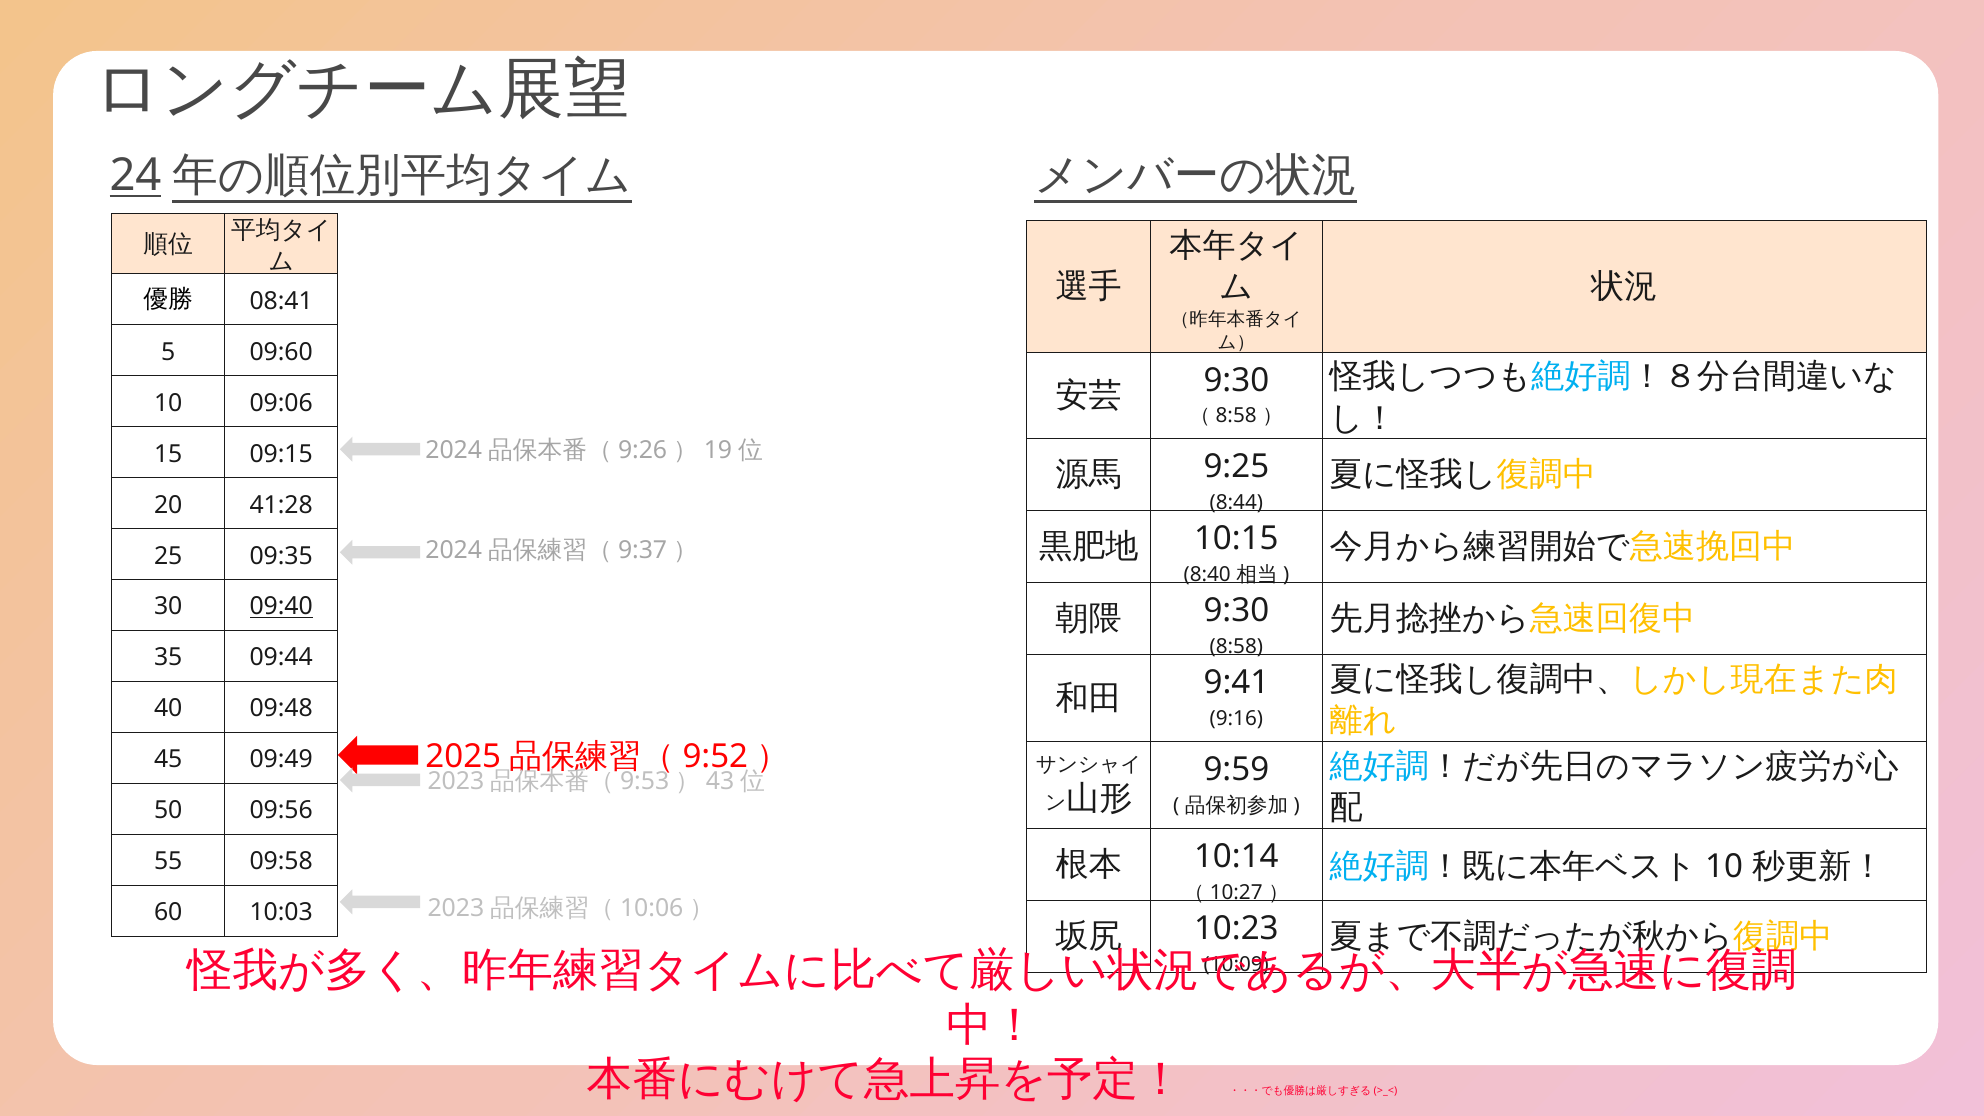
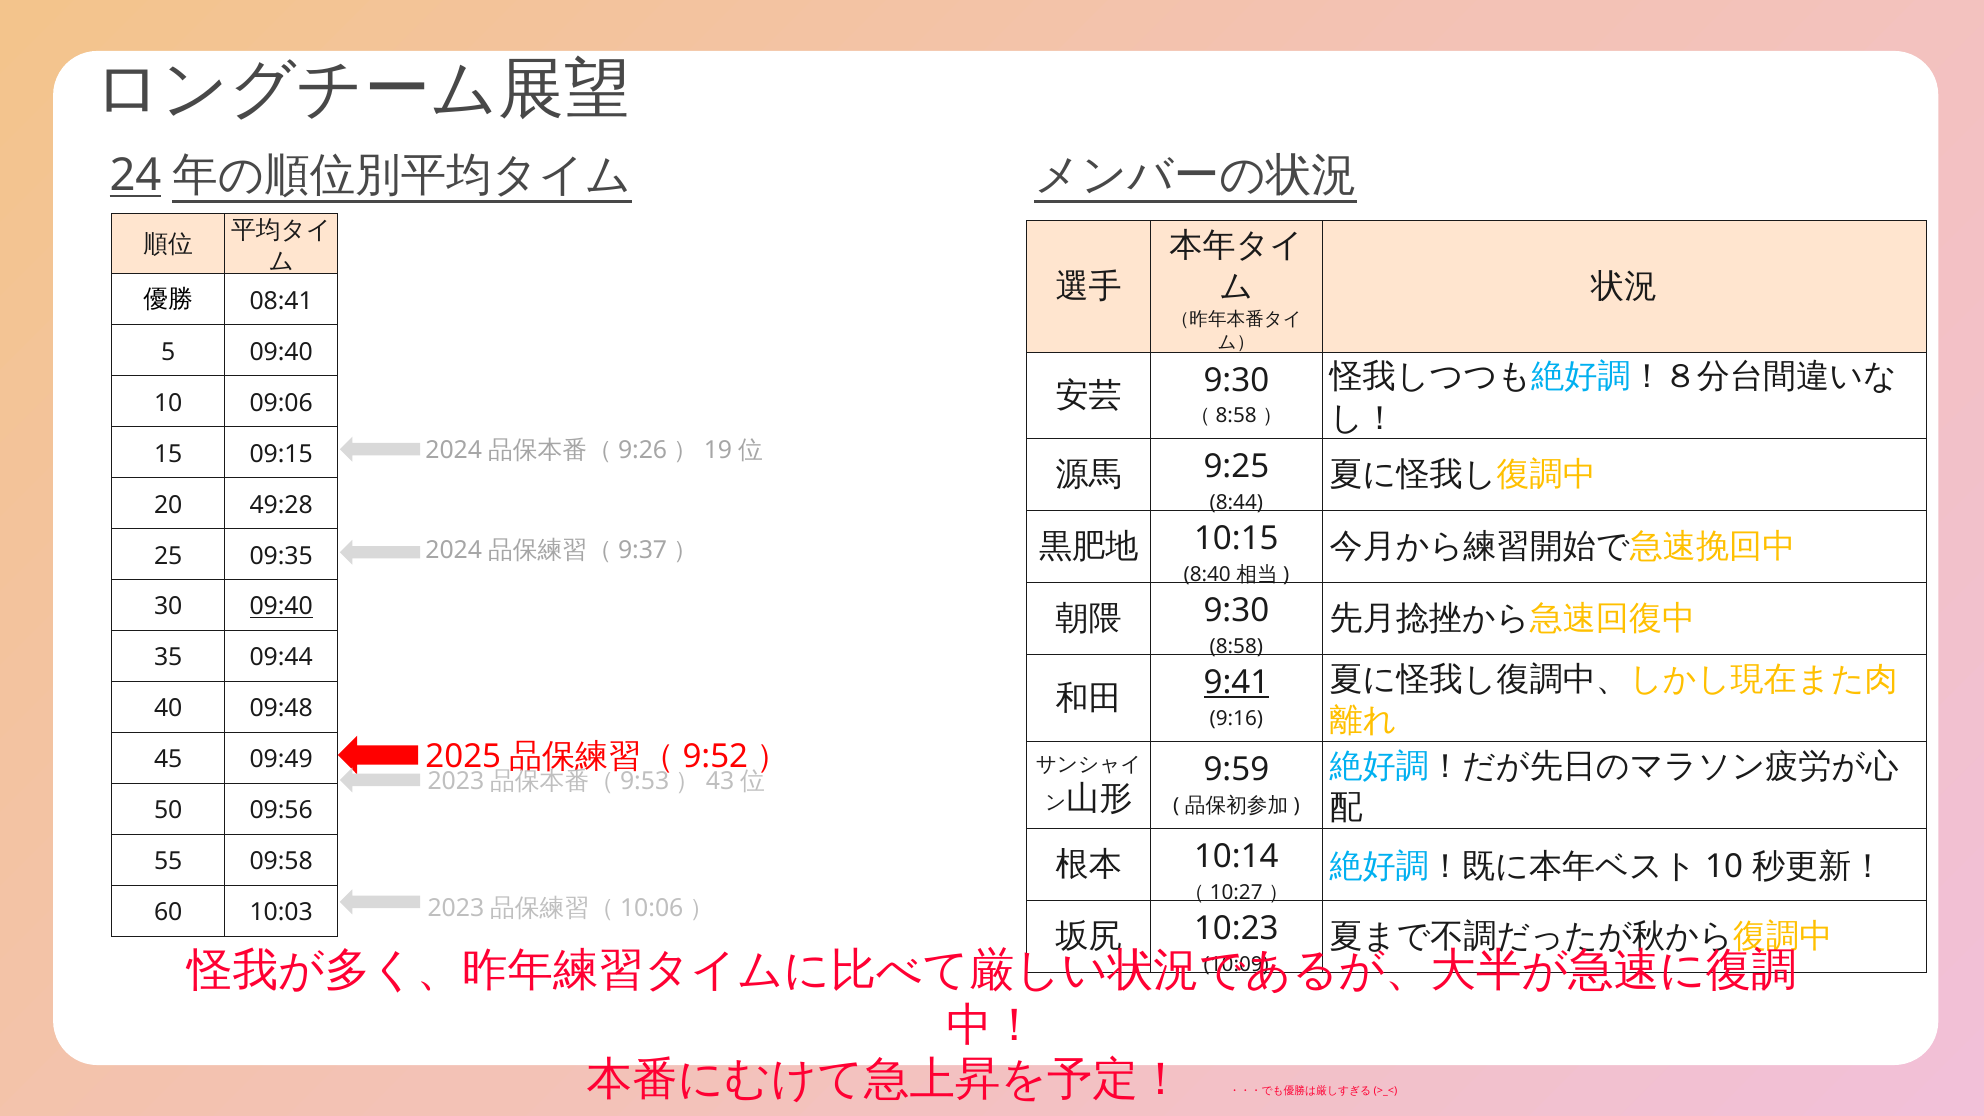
5 09:60: 09:60 -> 09:40
41:28: 41:28 -> 49:28
9:41 underline: none -> present
